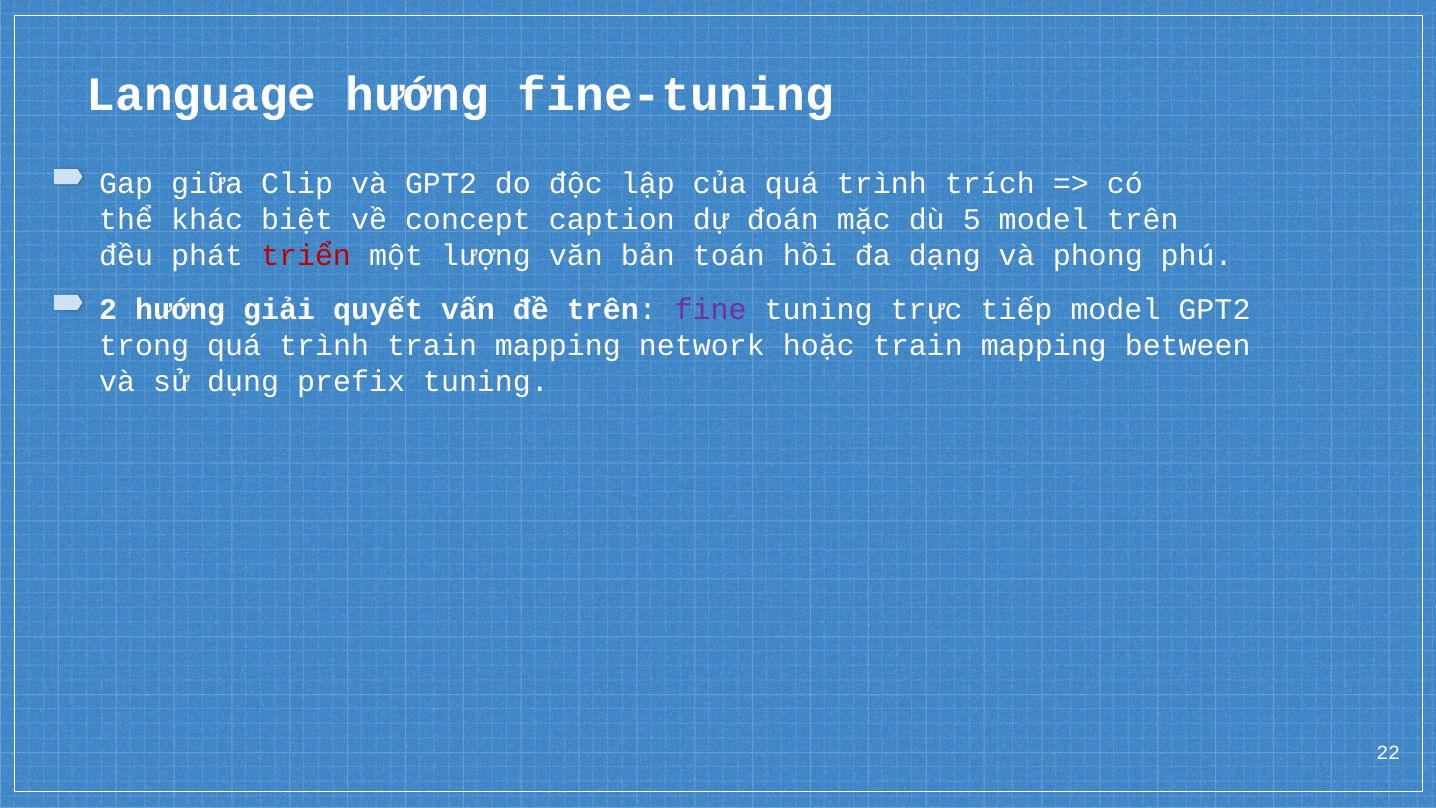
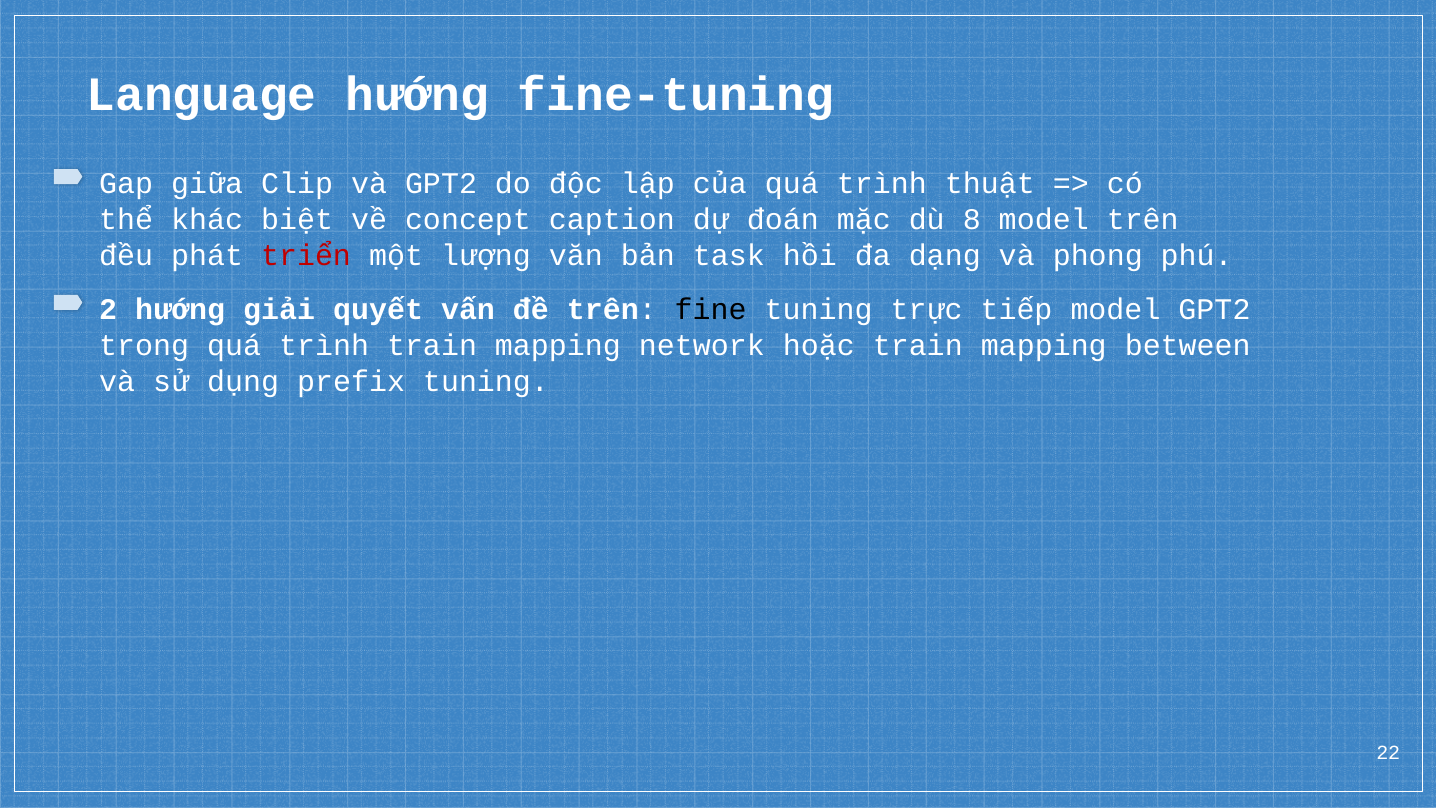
trích: trích -> thuật
5: 5 -> 8
toán: toán -> task
fine colour: purple -> black
